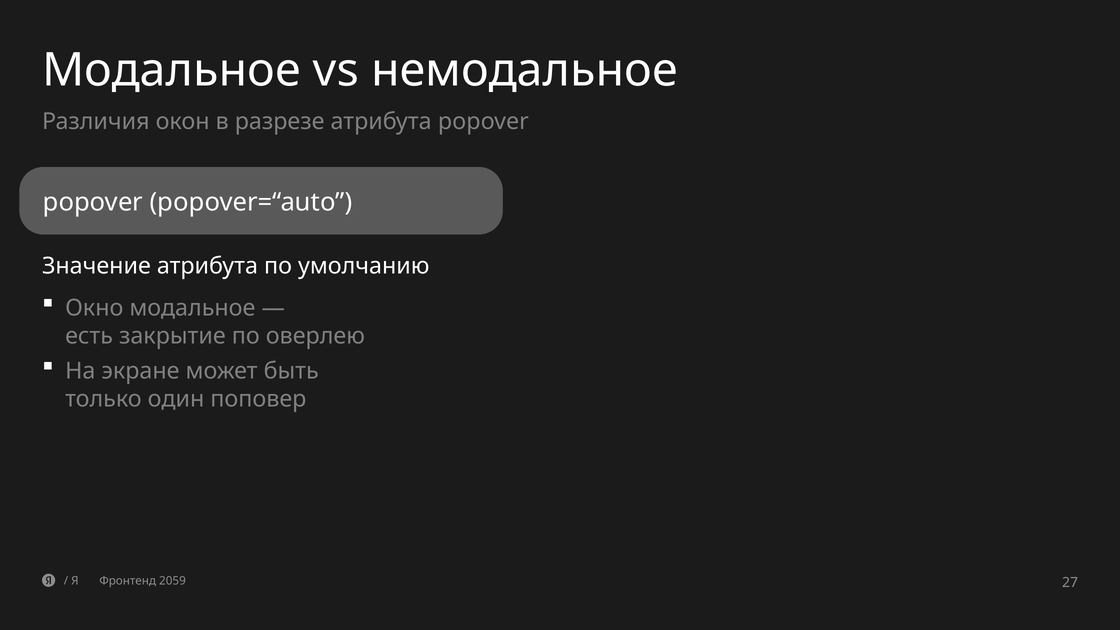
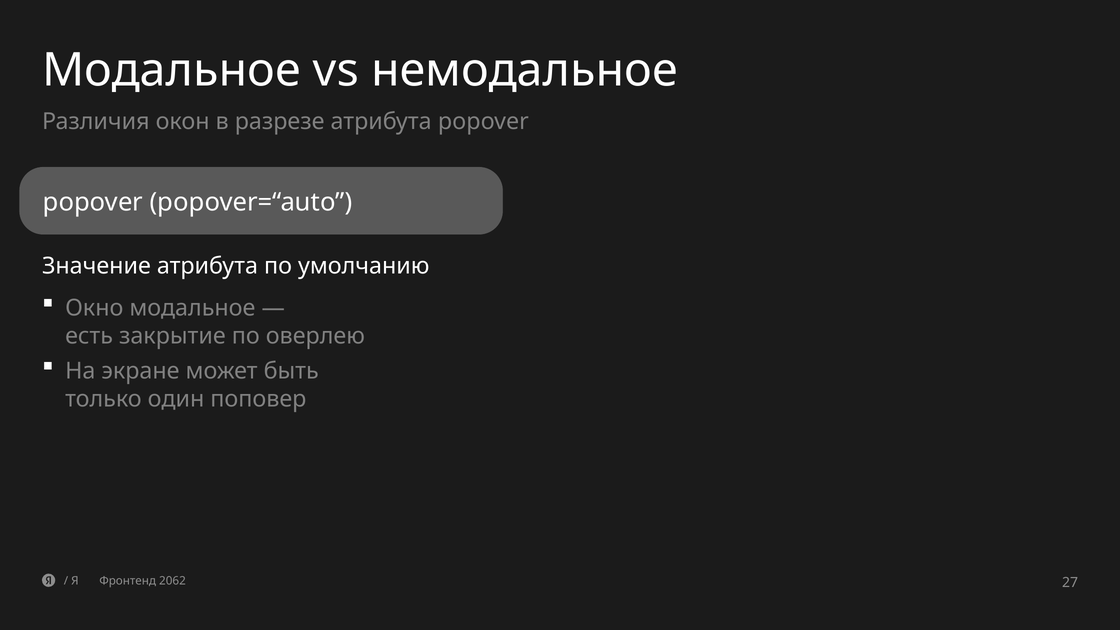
2059: 2059 -> 2062
